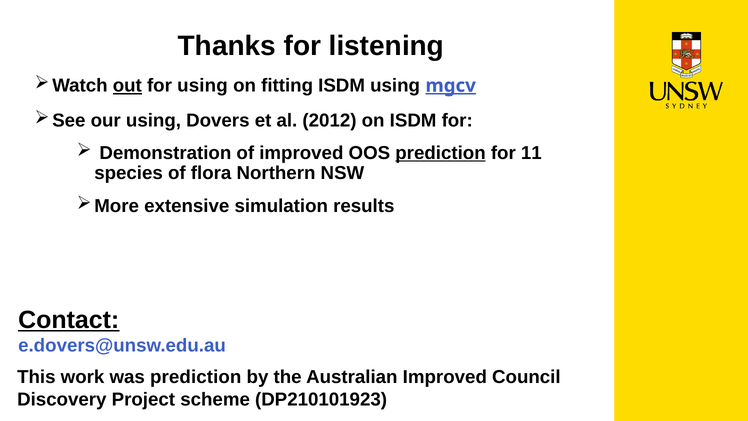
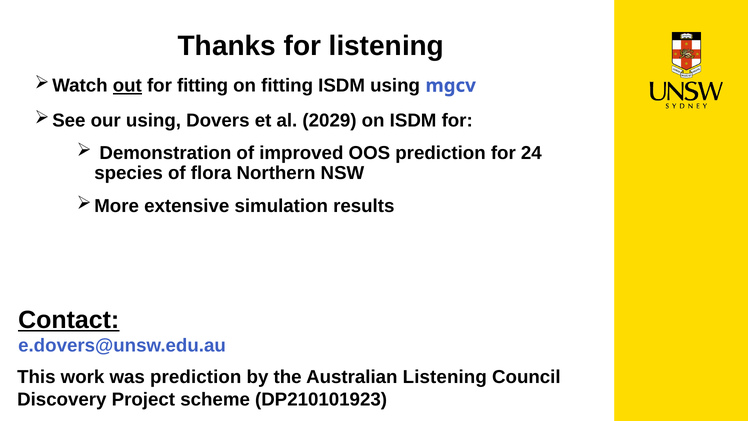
for using: using -> fitting
mgcv underline: present -> none
2012: 2012 -> 2029
prediction at (441, 153) underline: present -> none
11: 11 -> 24
Australian Improved: Improved -> Listening
